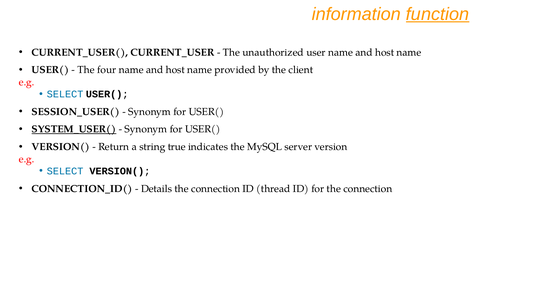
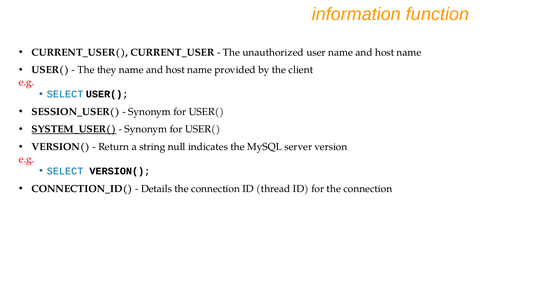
function underline: present -> none
four: four -> they
true: true -> null
